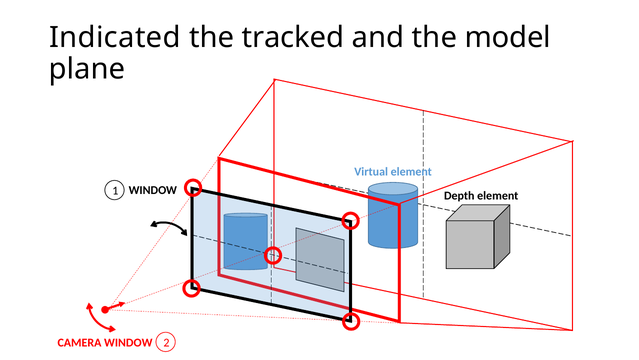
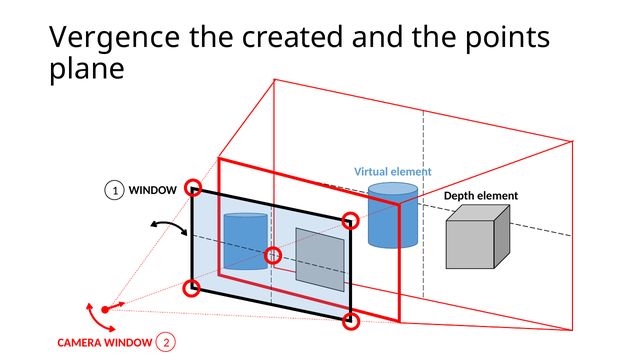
Indicated: Indicated -> Vergence
tracked: tracked -> created
model: model -> points
